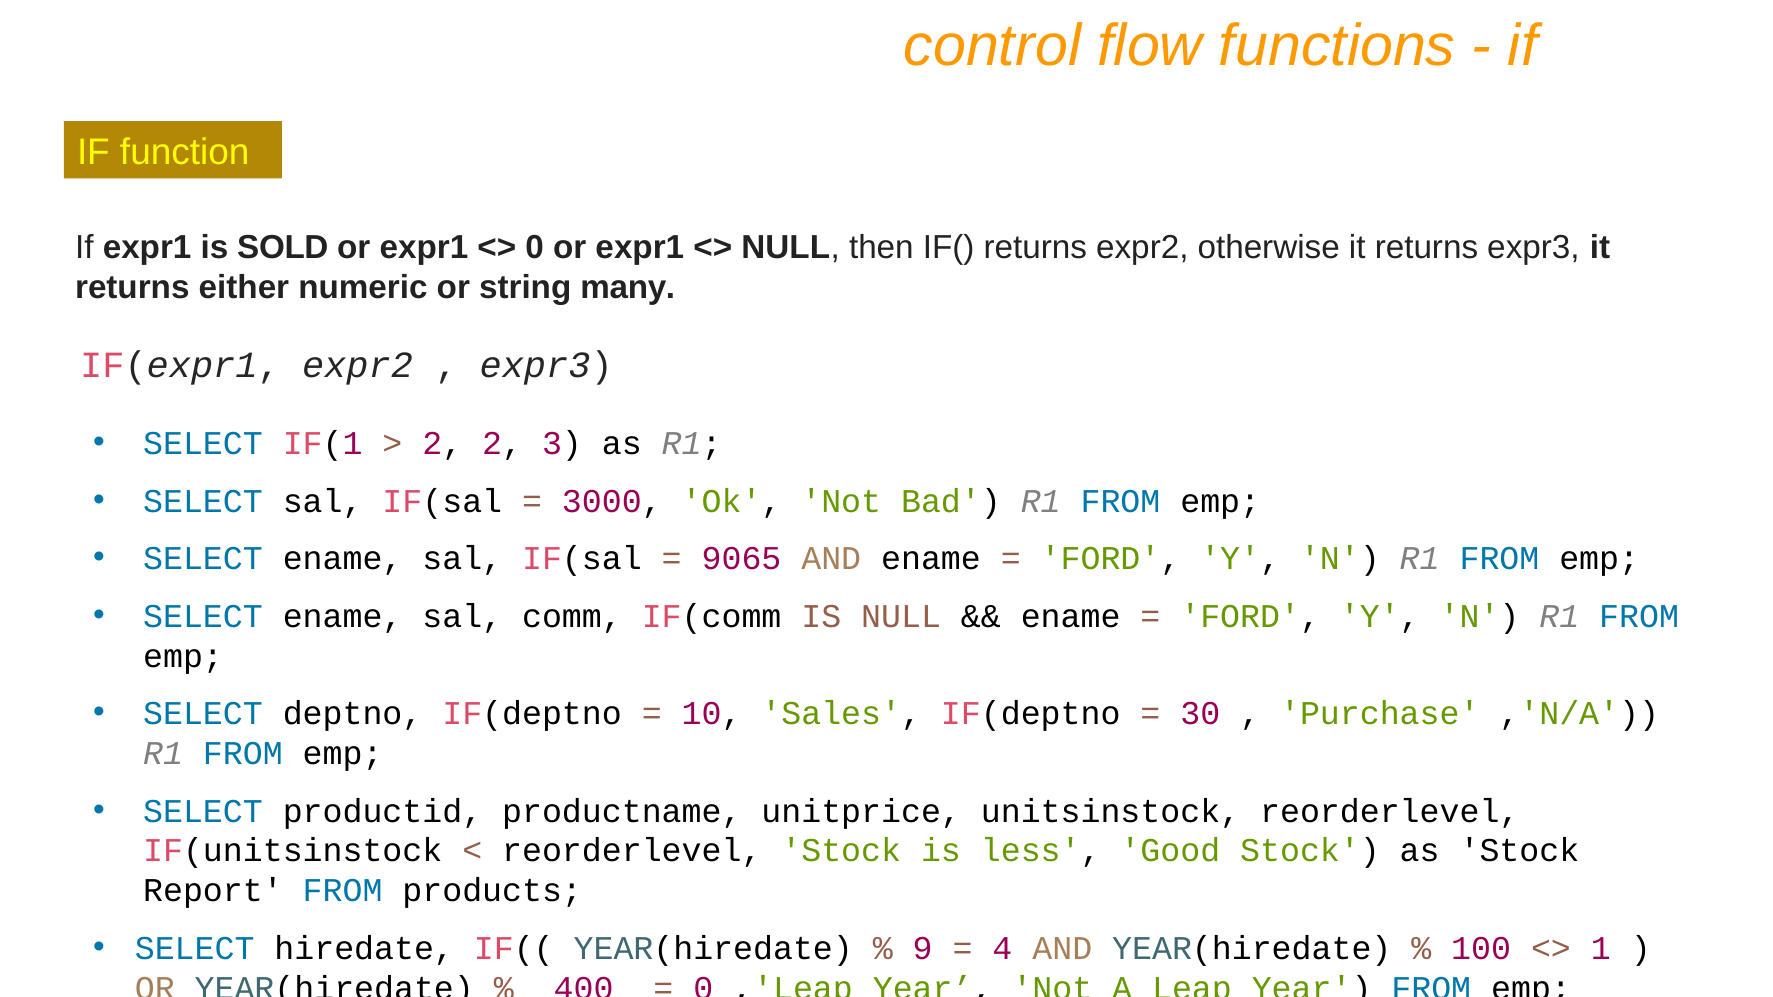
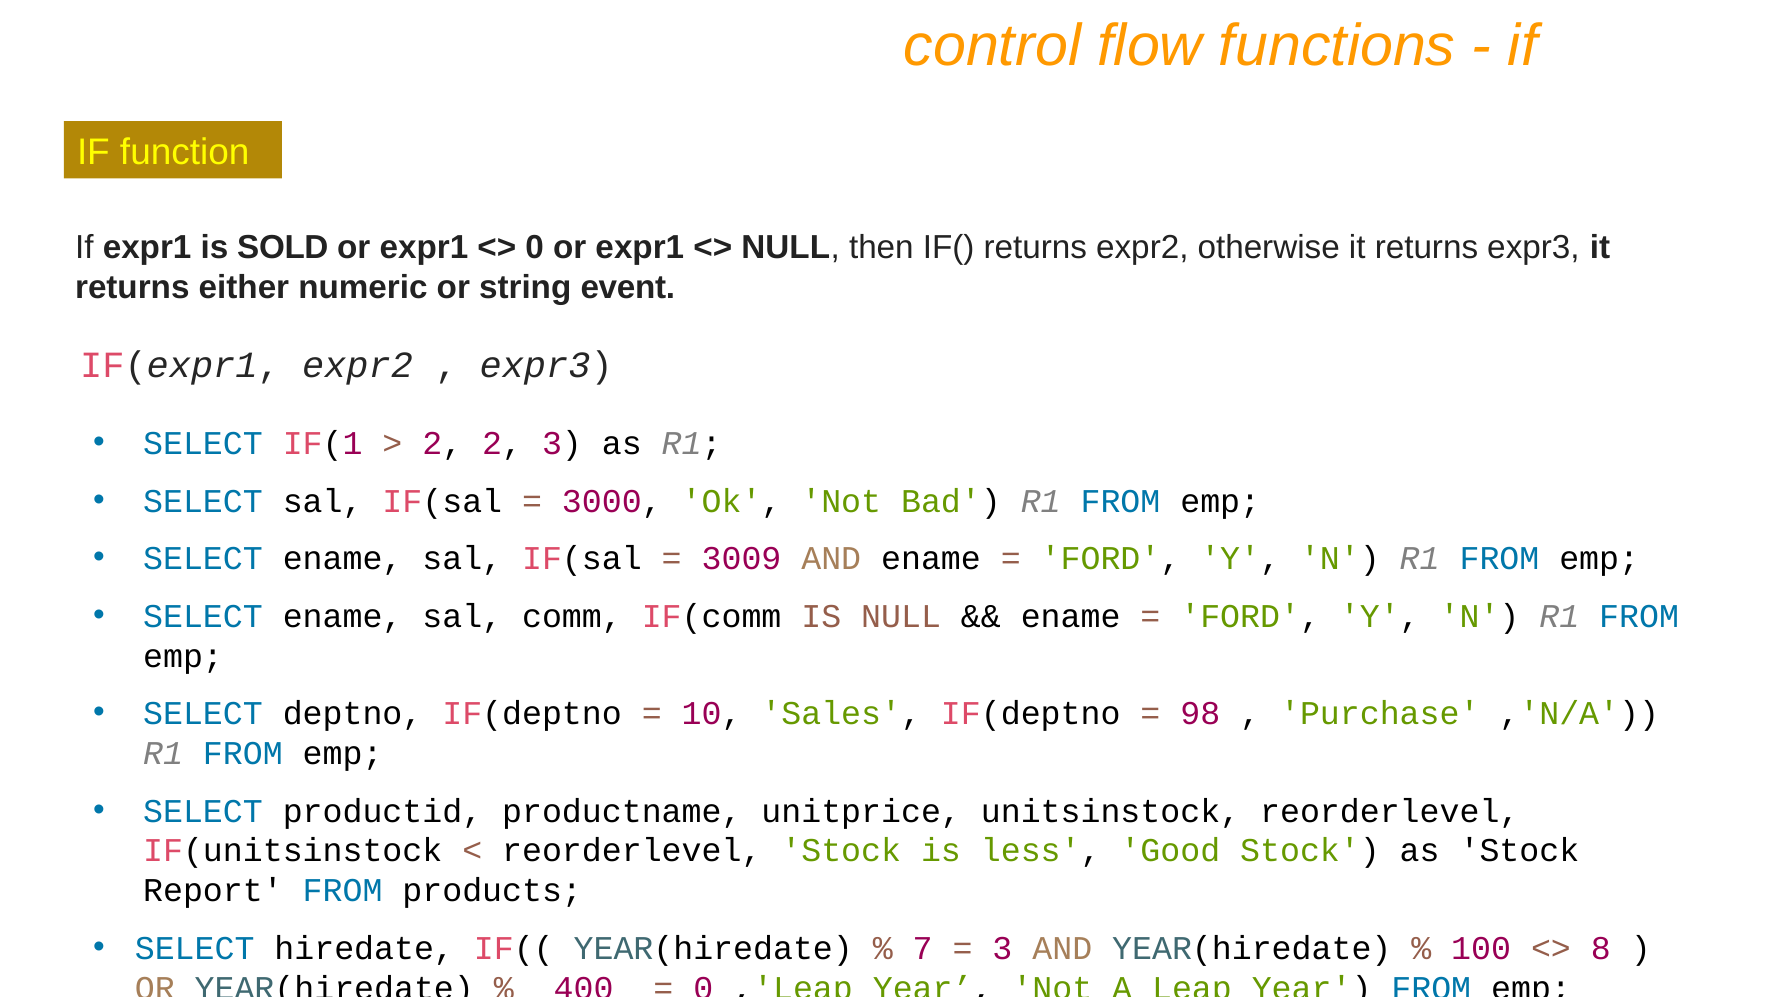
many: many -> event
9065: 9065 -> 3009
30: 30 -> 98
9: 9 -> 7
4 at (1002, 949): 4 -> 3
1: 1 -> 8
